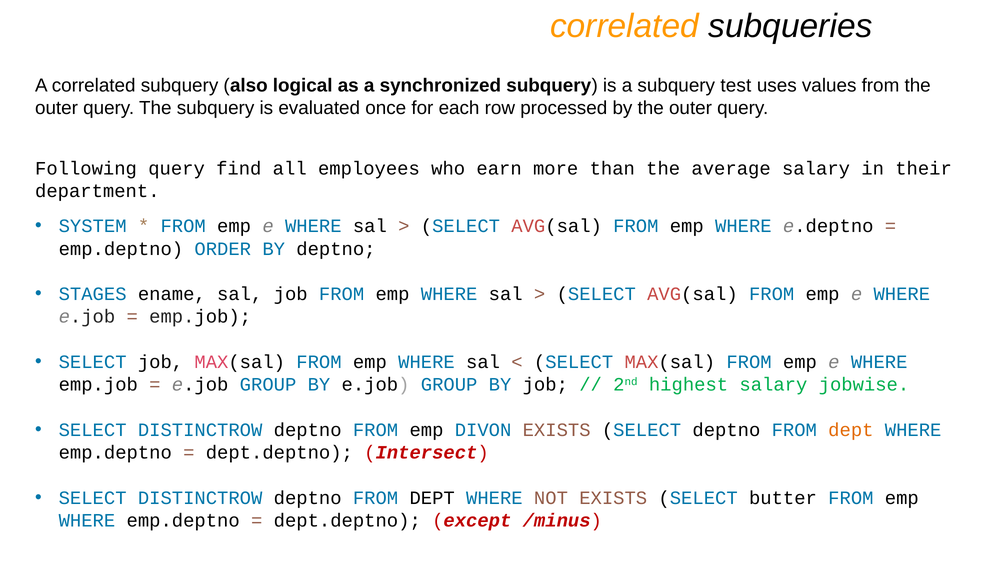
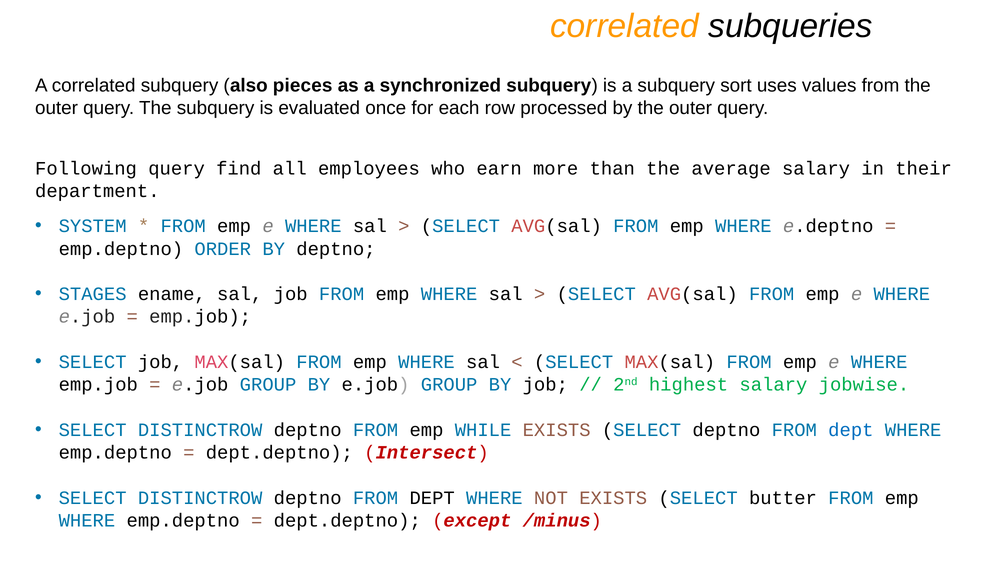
logical: logical -> pieces
test: test -> sort
DIVON: DIVON -> WHILE
dept at (851, 430) colour: orange -> blue
